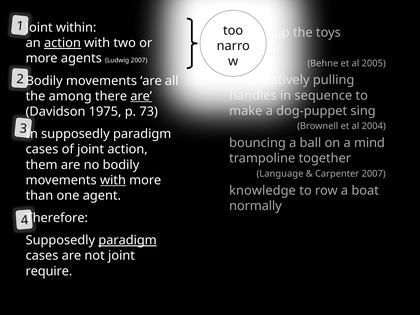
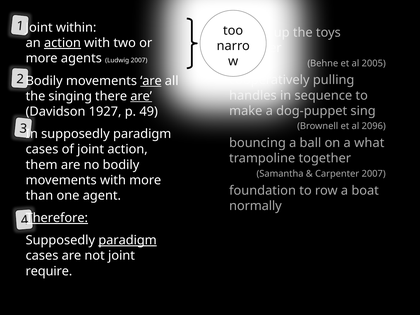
are at (151, 81) underline: none -> present
among: among -> singing
1975: 1975 -> 1927
73: 73 -> 49
2004: 2004 -> 2096
mind: mind -> what
Language: Language -> Samantha
with at (113, 180) underline: present -> none
knowledge: knowledge -> foundation
Therefore underline: none -> present
